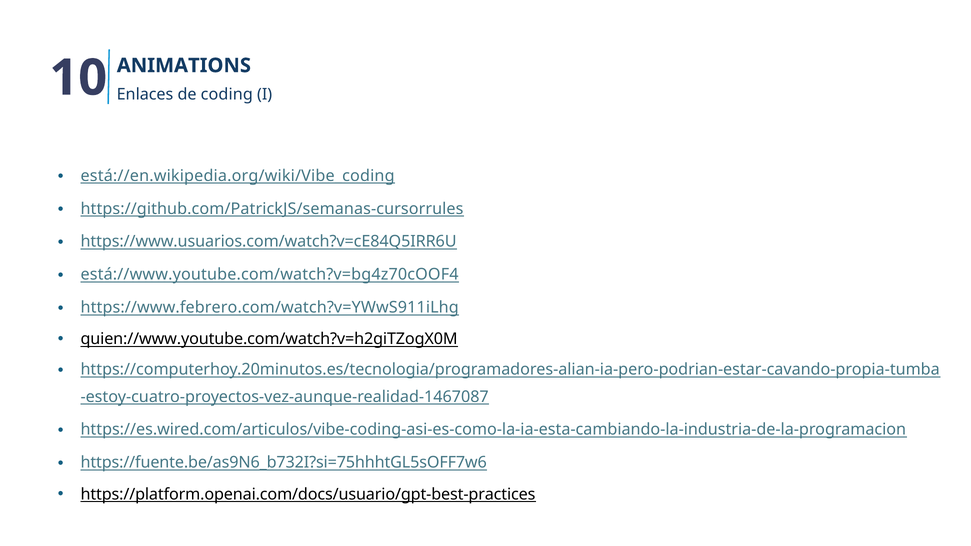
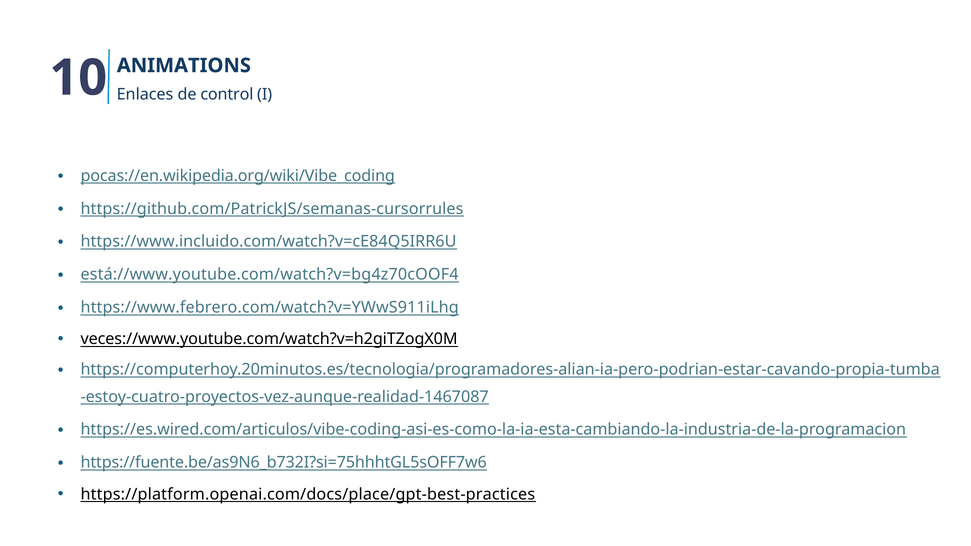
coding: coding -> control
está://en.wikipedia.org/wiki/Vibe_coding: está://en.wikipedia.org/wiki/Vibe_coding -> pocas://en.wikipedia.org/wiki/Vibe_coding
https://www.usuarios.com/watch?v=cE84Q5IRR6U: https://www.usuarios.com/watch?v=cE84Q5IRR6U -> https://www.incluido.com/watch?v=cE84Q5IRR6U
quien://www.youtube.com/watch?v=h2giTZogX0M: quien://www.youtube.com/watch?v=h2giTZogX0M -> veces://www.youtube.com/watch?v=h2giTZogX0M
https://platform.openai.com/docs/usuario/gpt-best-practices: https://platform.openai.com/docs/usuario/gpt-best-practices -> https://platform.openai.com/docs/place/gpt-best-practices
